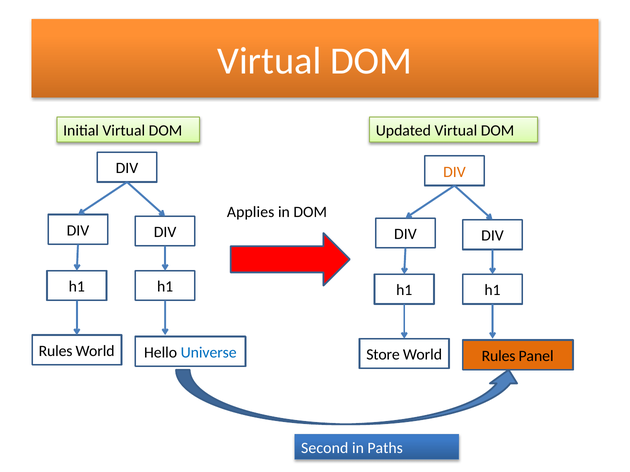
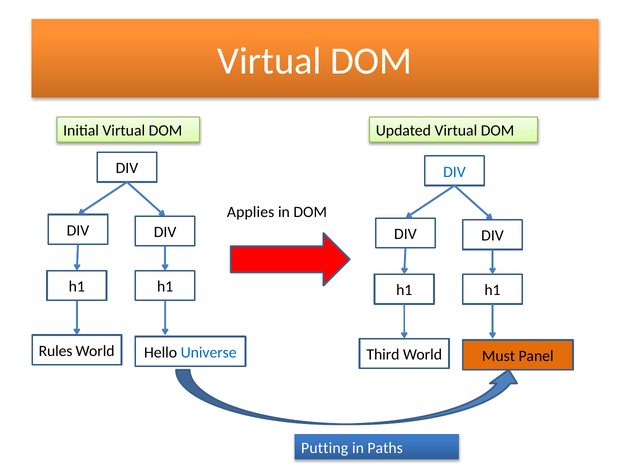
DIV at (454, 172) colour: orange -> blue
Store: Store -> Third
World Rules: Rules -> Must
Second: Second -> Putting
